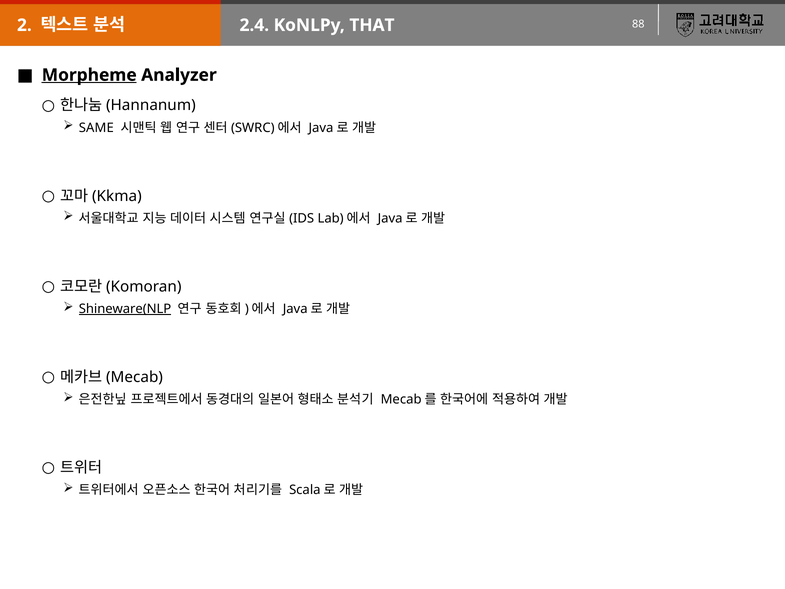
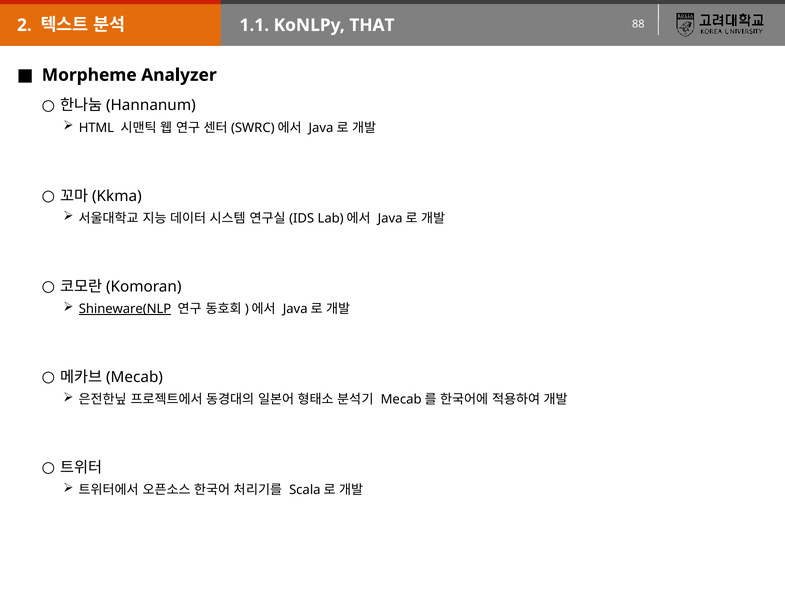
2.4: 2.4 -> 1.1
Morpheme underline: present -> none
SAME: SAME -> HTML
